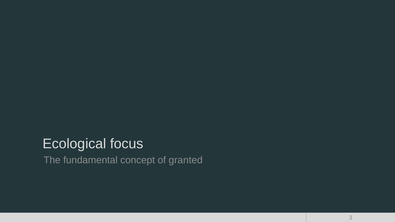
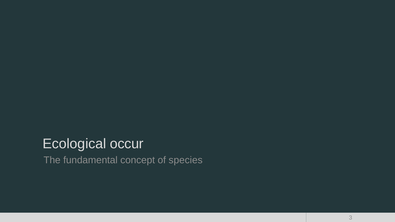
focus: focus -> occur
granted: granted -> species
